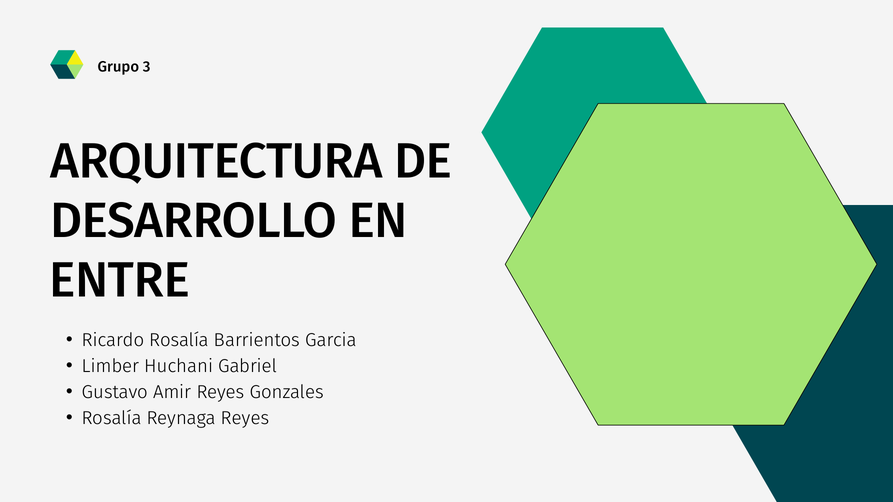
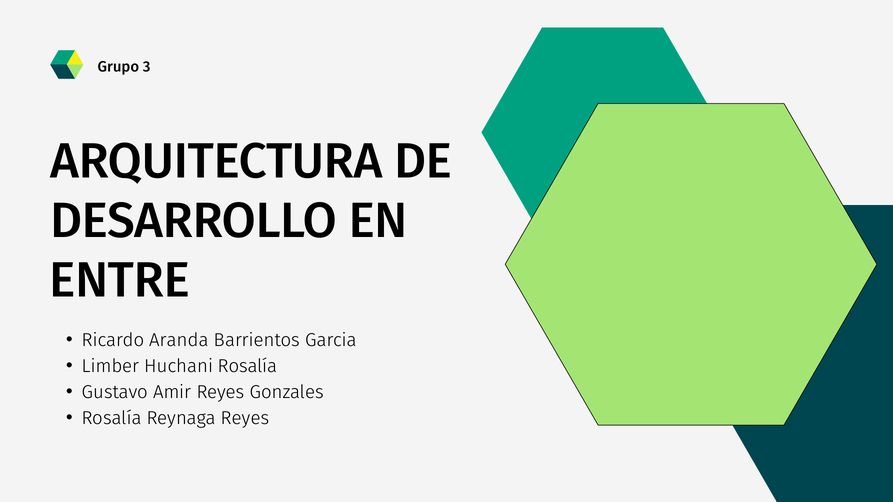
Ricardo Rosalía: Rosalía -> Aranda
Huchani Gabriel: Gabriel -> Rosalía
